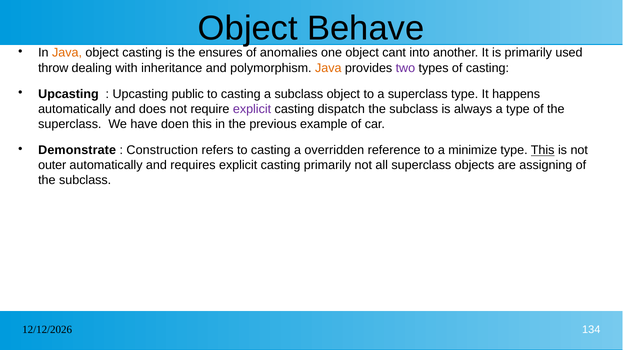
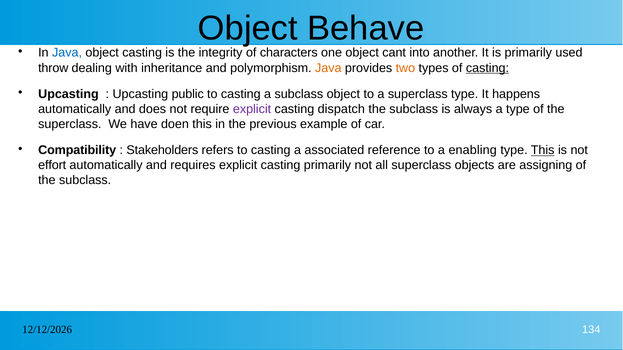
Java at (67, 53) colour: orange -> blue
ensures: ensures -> integrity
anomalies: anomalies -> characters
two colour: purple -> orange
casting at (487, 68) underline: none -> present
Demonstrate: Demonstrate -> Compatibility
Construction: Construction -> Stakeholders
overridden: overridden -> associated
minimize: minimize -> enabling
outer: outer -> effort
